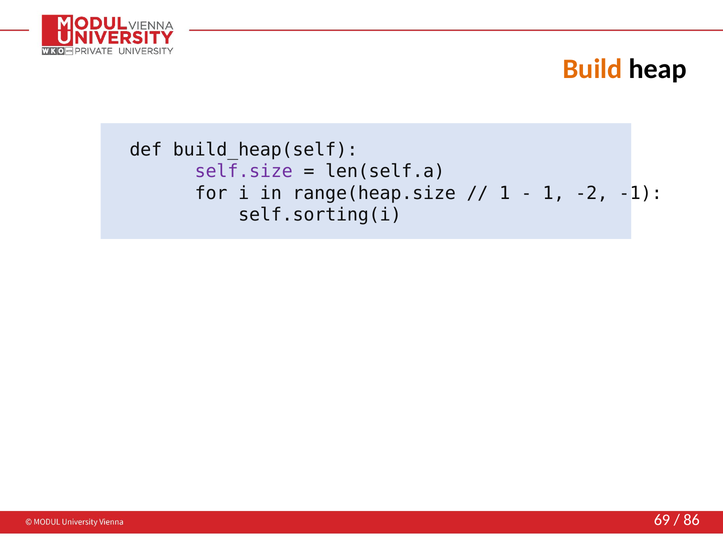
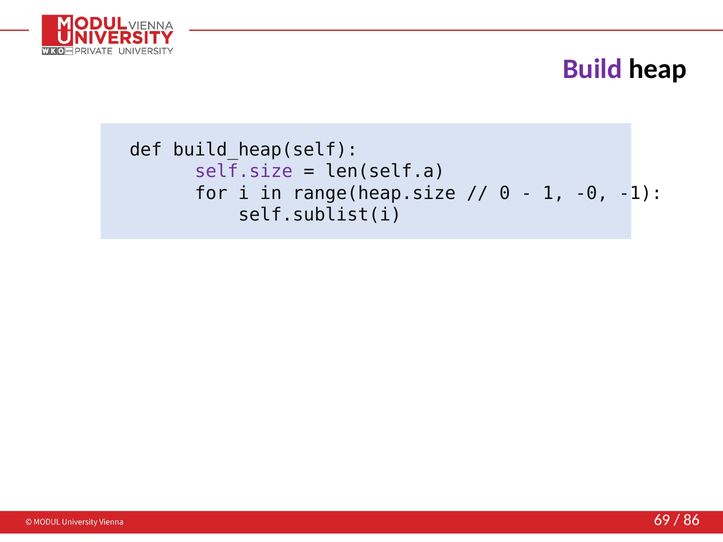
Build colour: orange -> purple
1 at (505, 193): 1 -> 0
-2: -2 -> -0
self.sorting(i: self.sorting(i -> self.sublist(i
